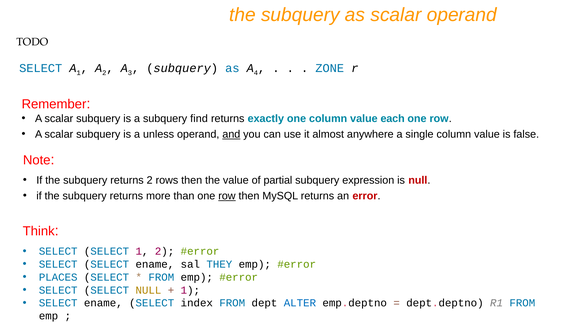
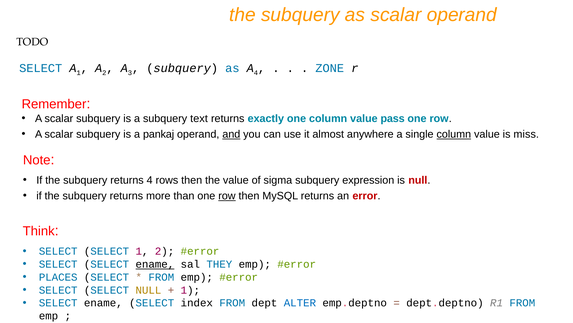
find: find -> text
each: each -> pass
unless: unless -> pankaj
column at (454, 134) underline: none -> present
false: false -> miss
returns 2: 2 -> 4
partial: partial -> sigma
ename at (155, 264) underline: none -> present
